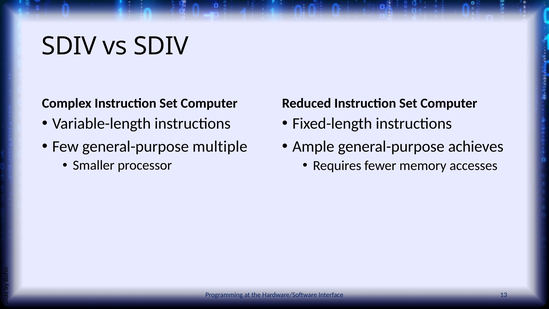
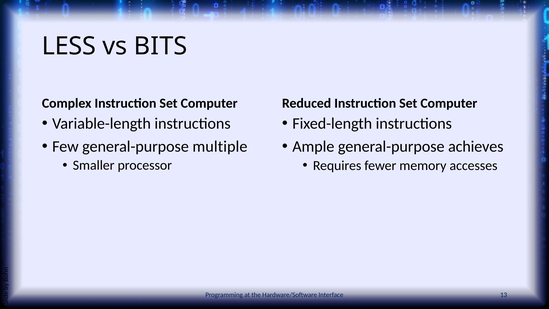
SDIV at (69, 46): SDIV -> LESS
vs SDIV: SDIV -> BITS
